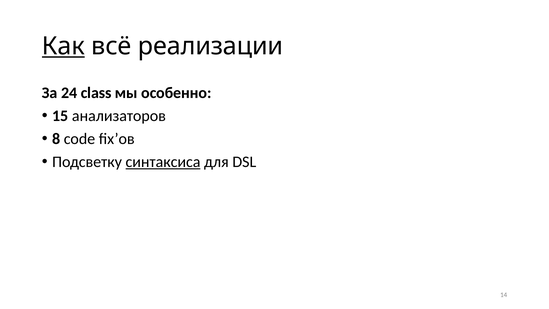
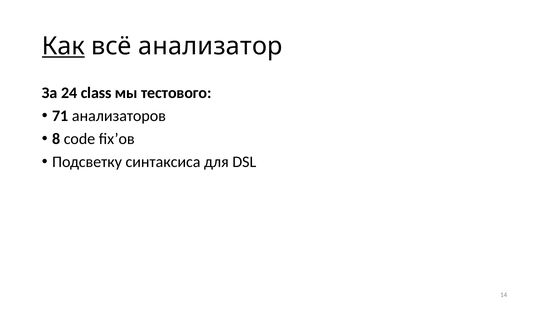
реализации: реализации -> анализатор
особенно: особенно -> тестового
15: 15 -> 71
синтаксиса underline: present -> none
